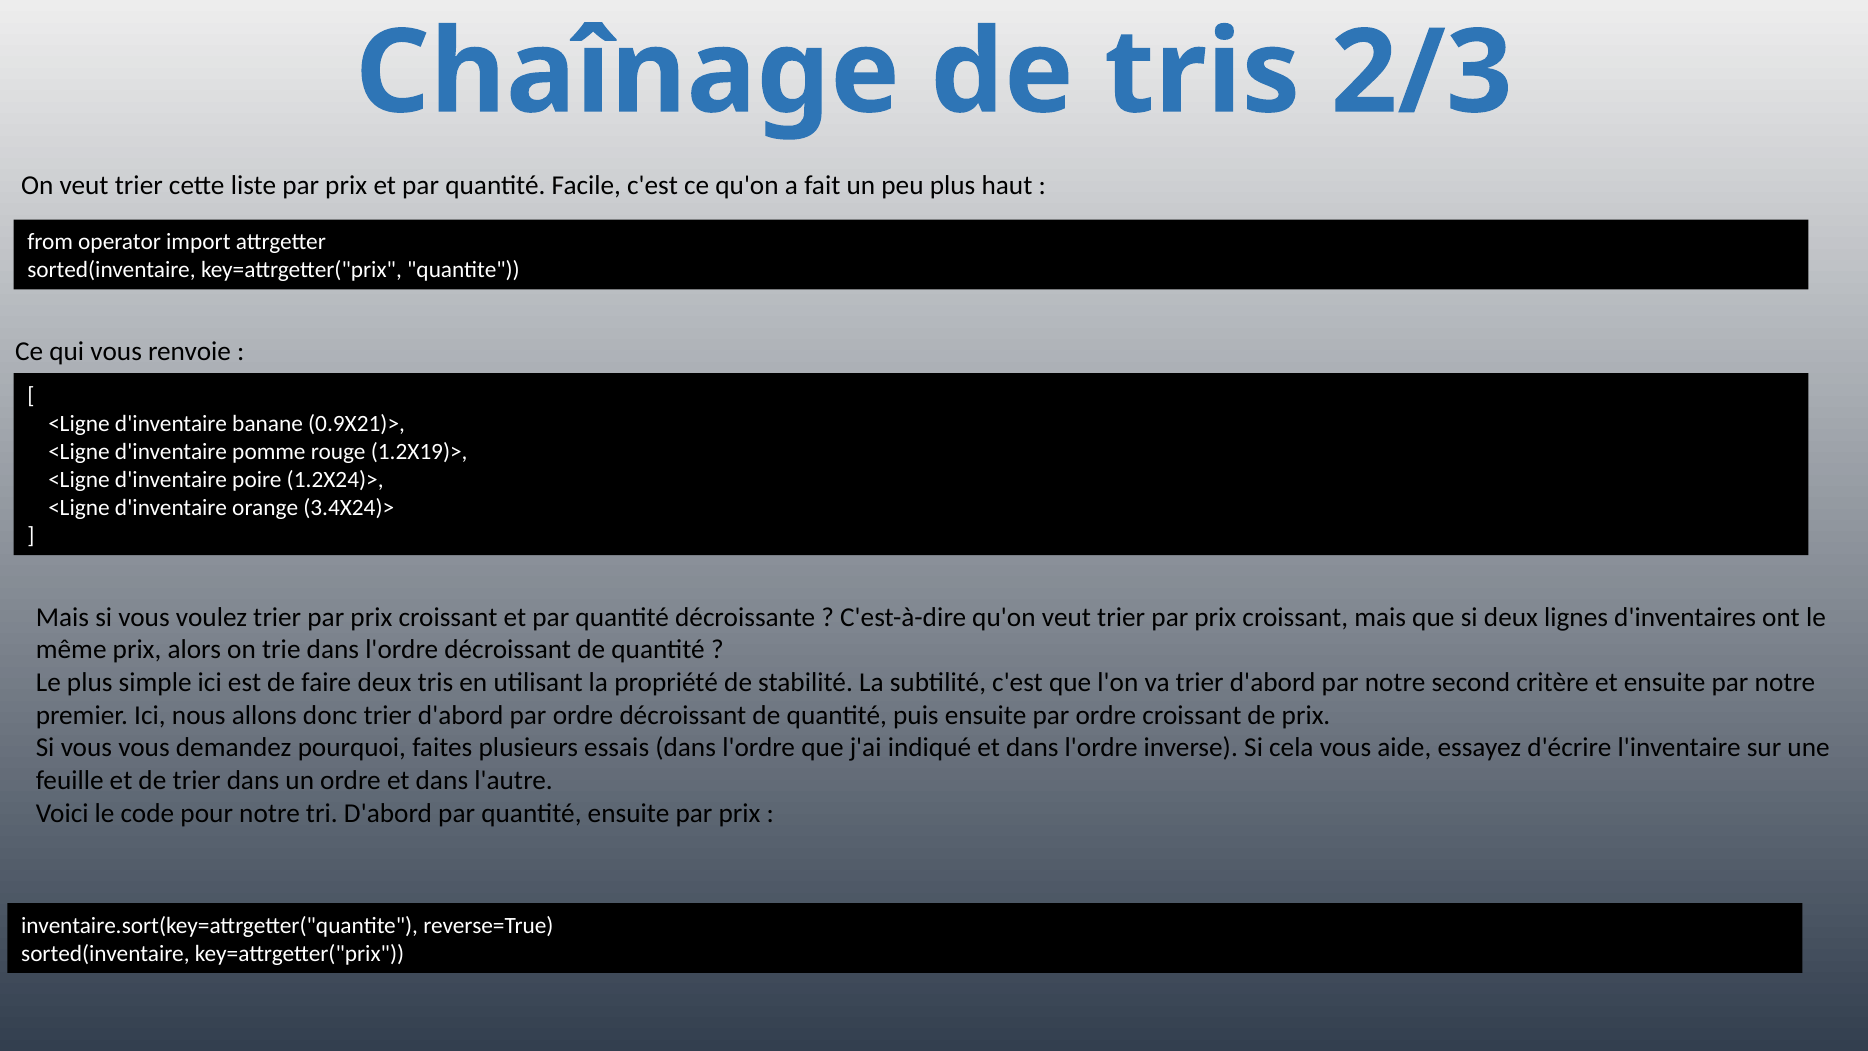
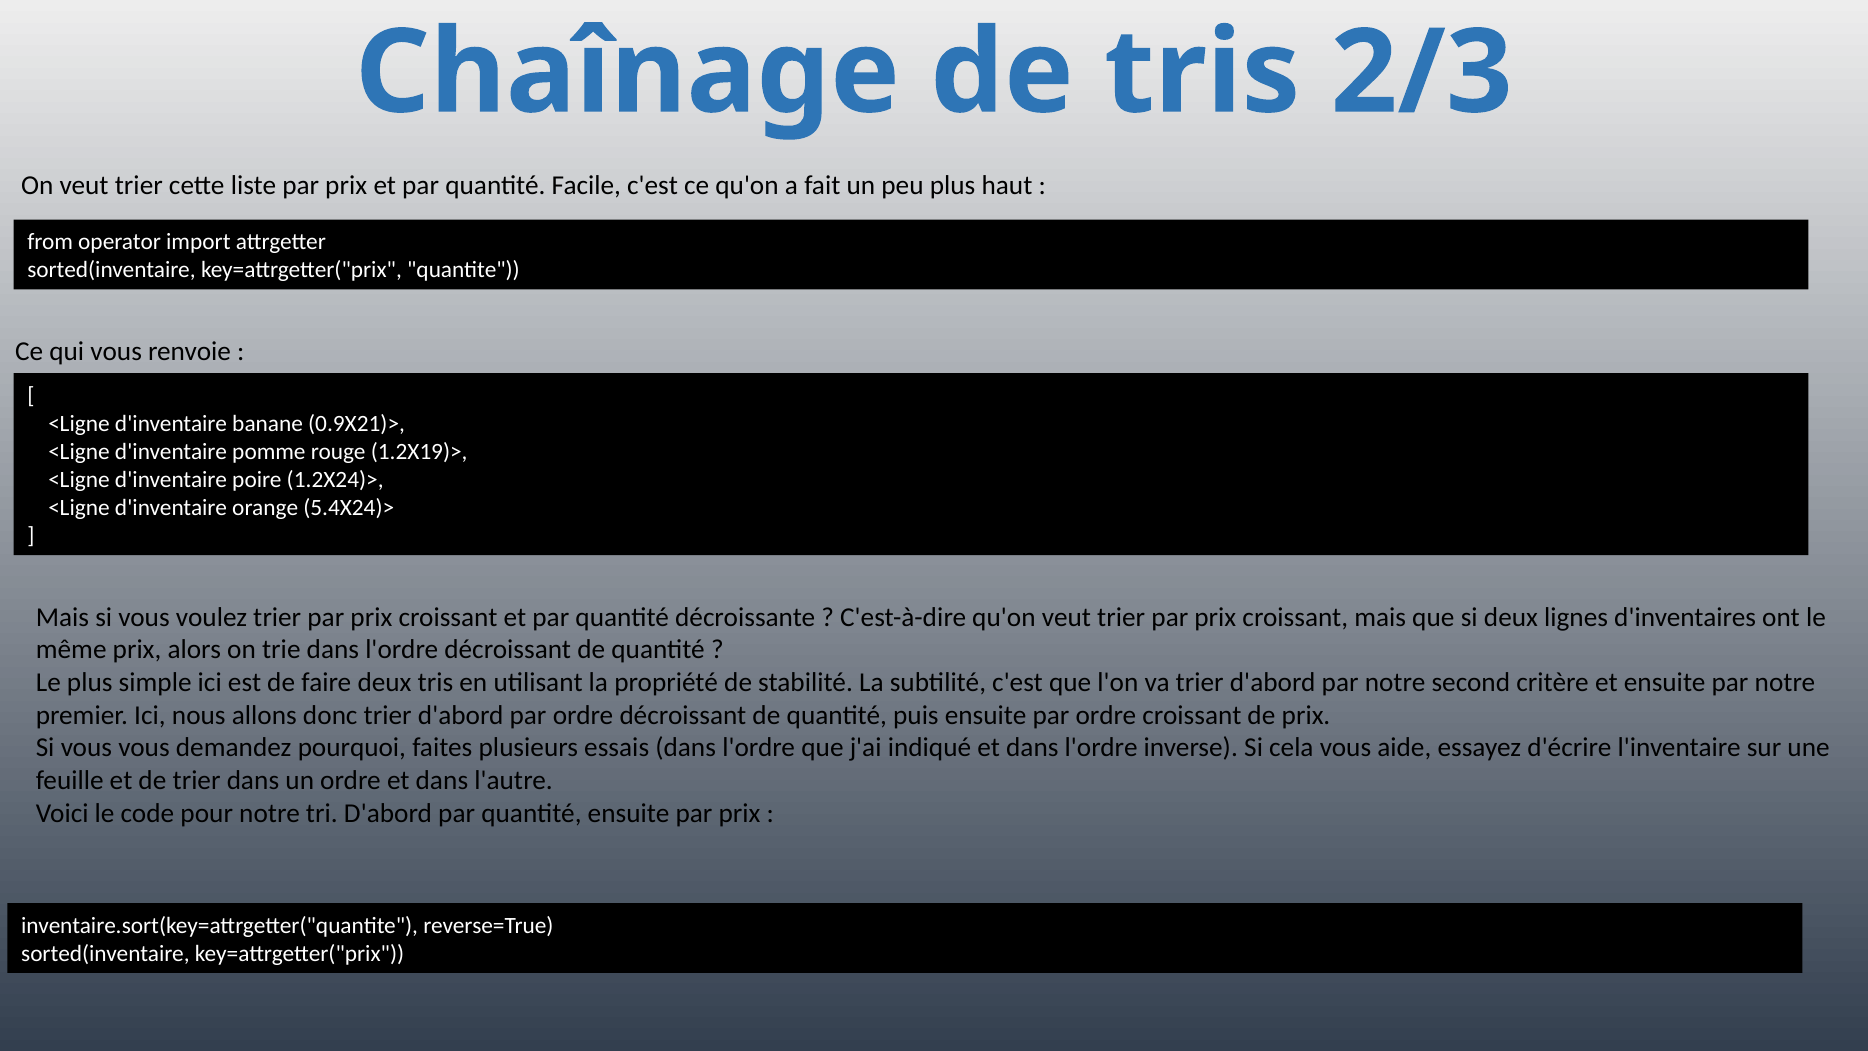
3.4X24)>: 3.4X24)> -> 5.4X24)>
